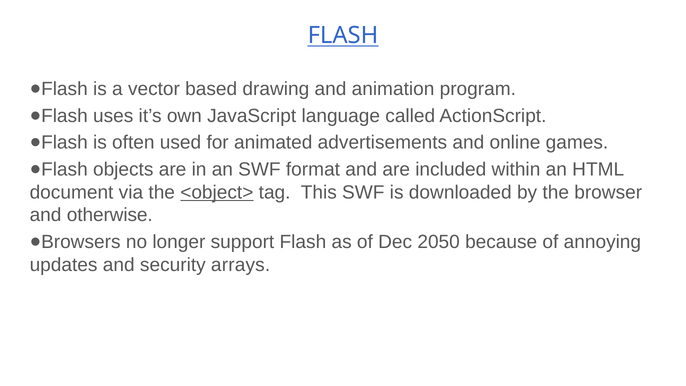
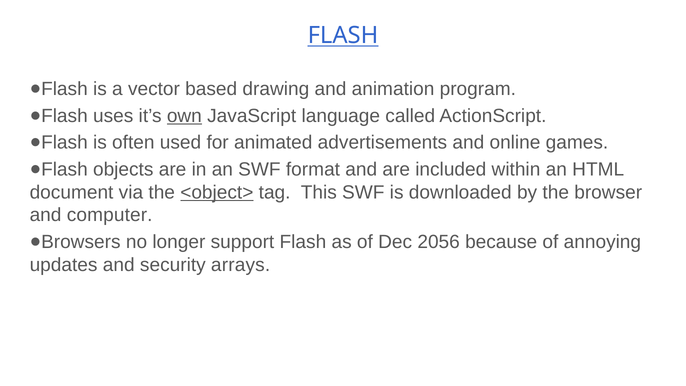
own underline: none -> present
otherwise: otherwise -> computer
2050: 2050 -> 2056
